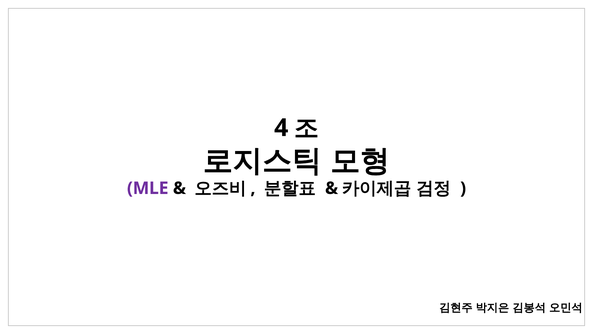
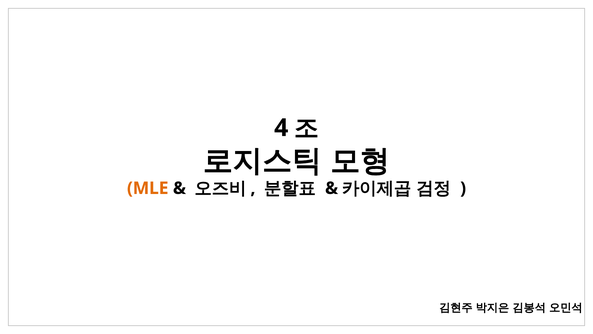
MLE colour: purple -> orange
